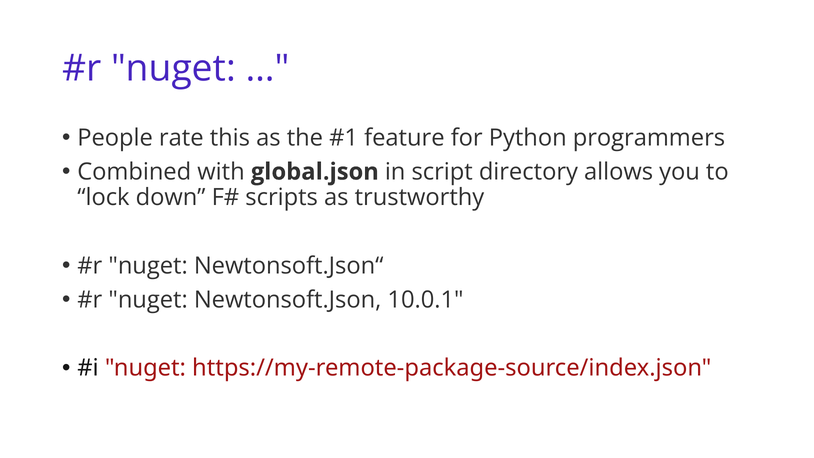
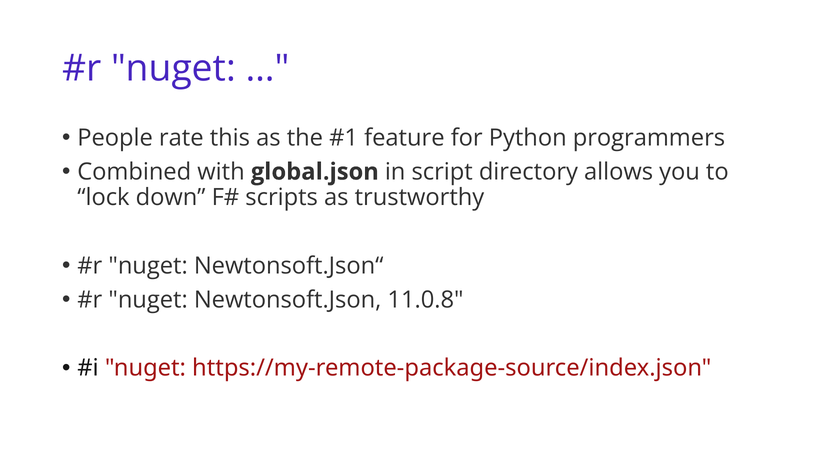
10.0.1: 10.0.1 -> 11.0.8
